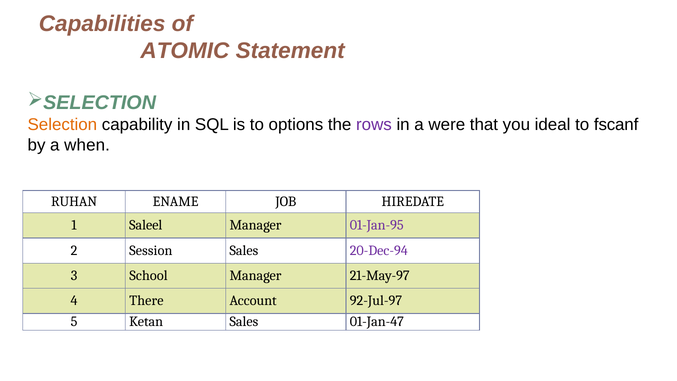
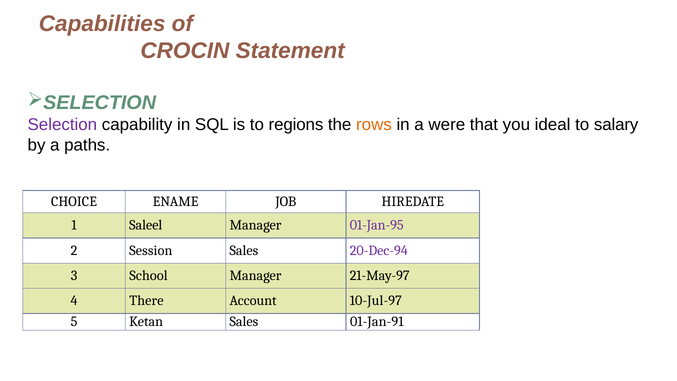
ATOMIC: ATOMIC -> CROCIN
Selection colour: orange -> purple
options: options -> regions
rows colour: purple -> orange
fscanf: fscanf -> salary
when: when -> paths
RUHAN: RUHAN -> CHOICE
92-Jul-97: 92-Jul-97 -> 10-Jul-97
01-Jan-47: 01-Jan-47 -> 01-Jan-91
